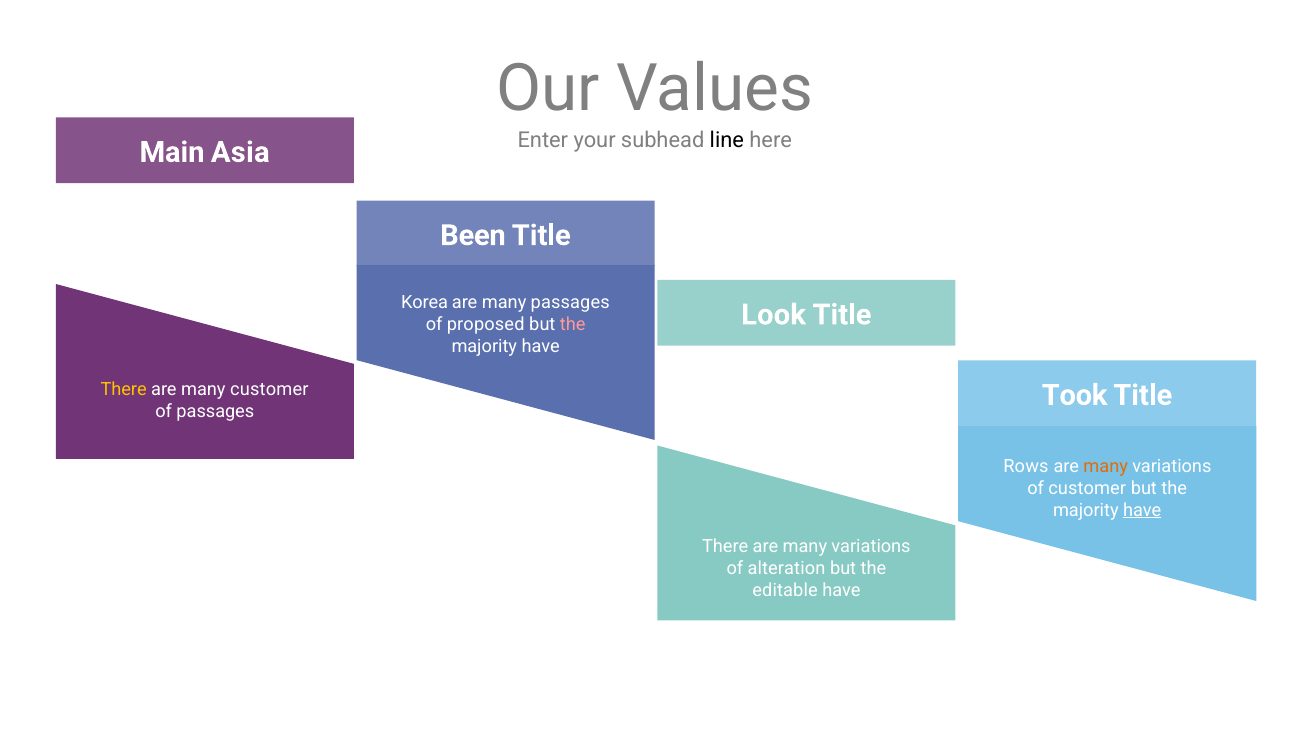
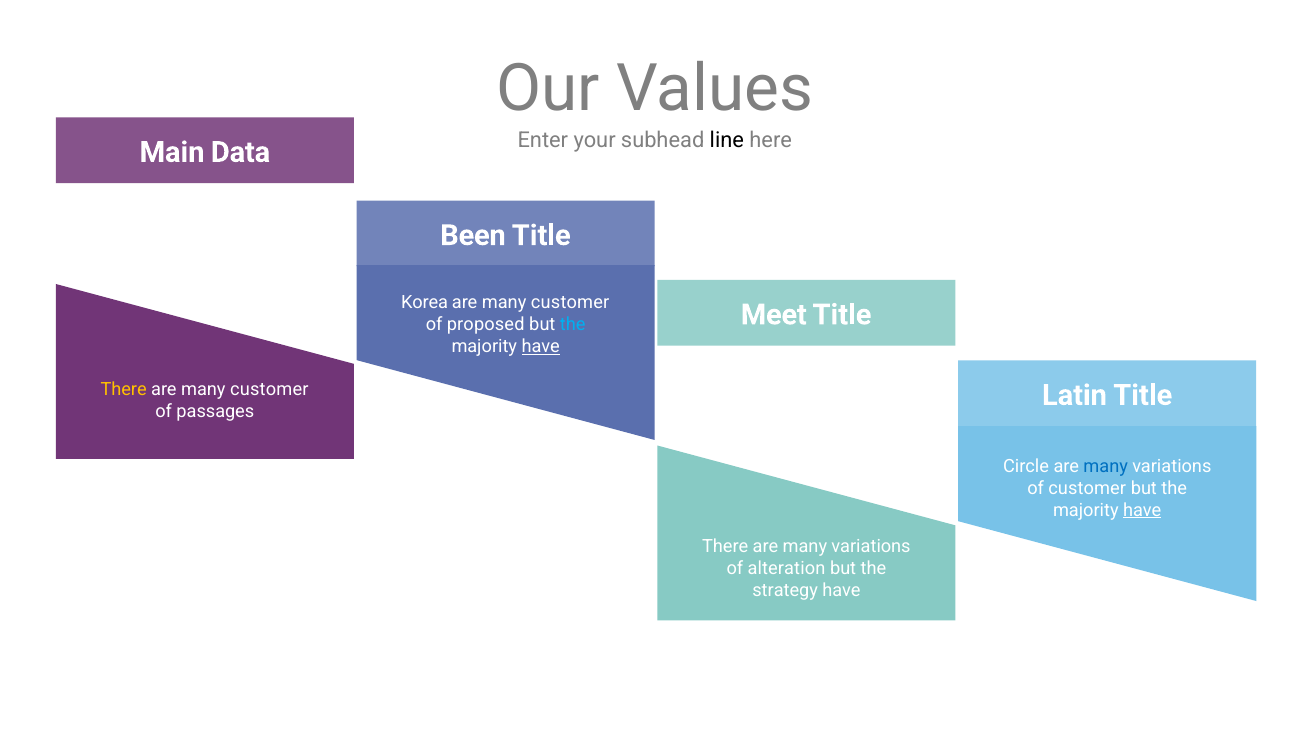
Asia: Asia -> Data
passages at (570, 303): passages -> customer
Look: Look -> Meet
the at (573, 325) colour: pink -> light blue
have at (541, 346) underline: none -> present
Took: Took -> Latin
Rows: Rows -> Circle
many at (1106, 466) colour: orange -> blue
editable: editable -> strategy
